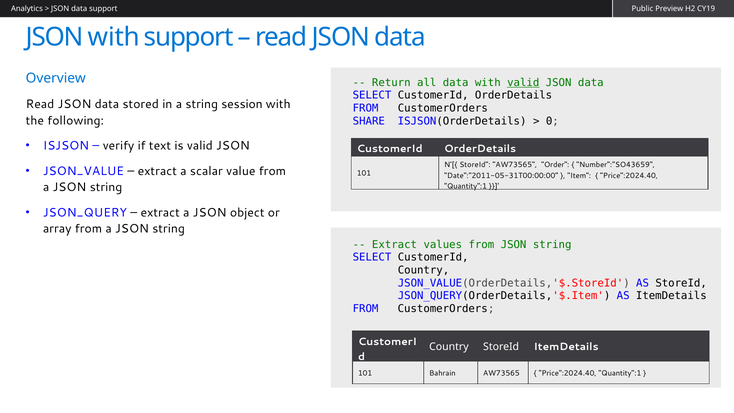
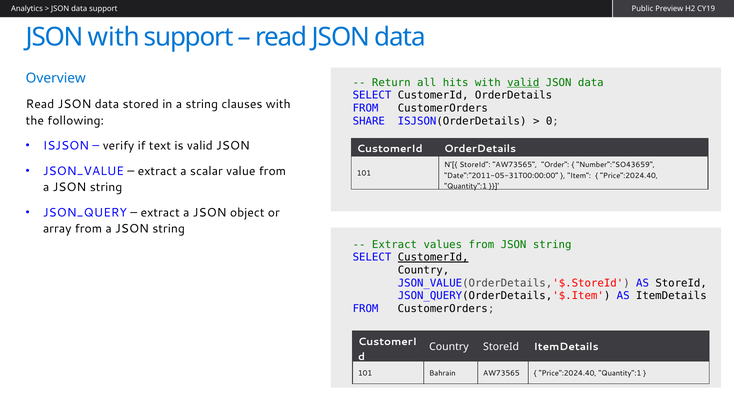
all data: data -> hits
session: session -> clauses
CustomerId at (433, 257) underline: none -> present
